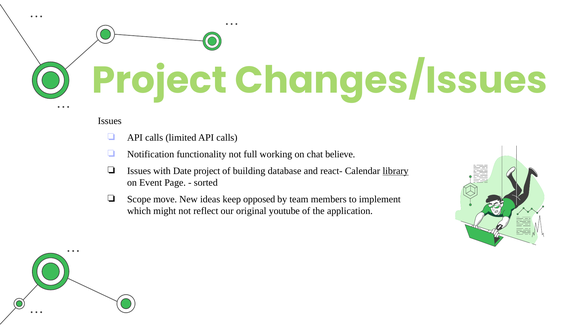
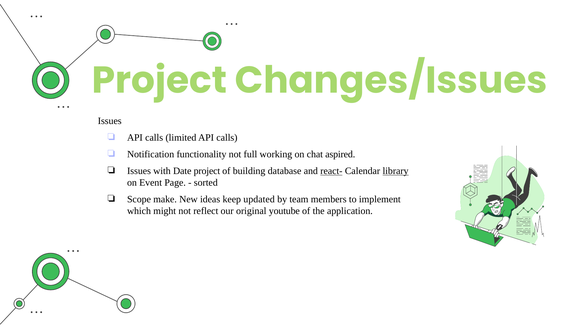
believe: believe -> aspired
react- underline: none -> present
move: move -> make
opposed: opposed -> updated
